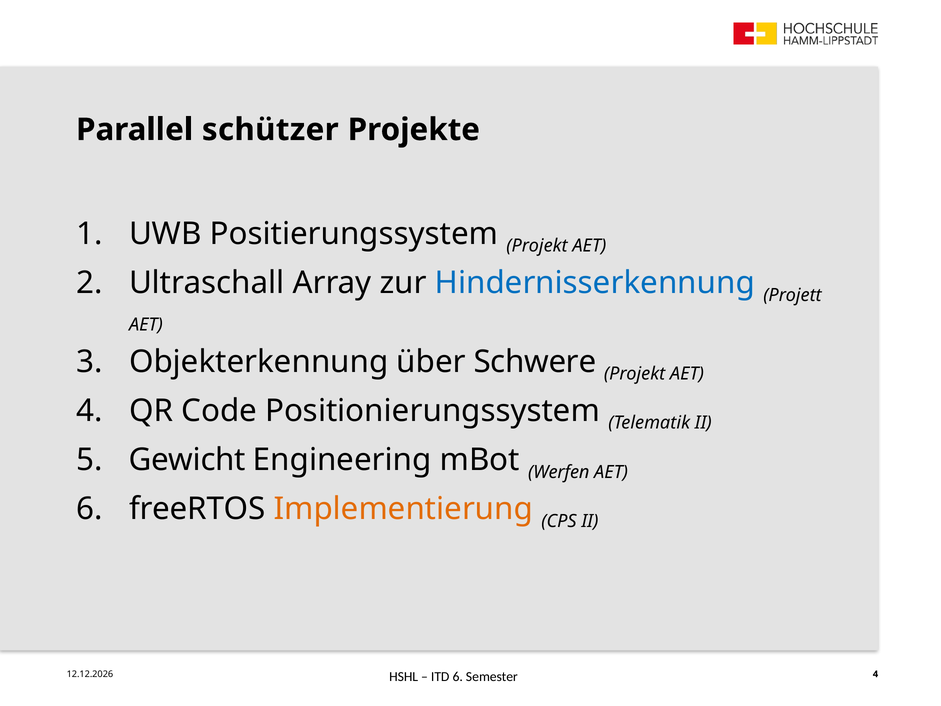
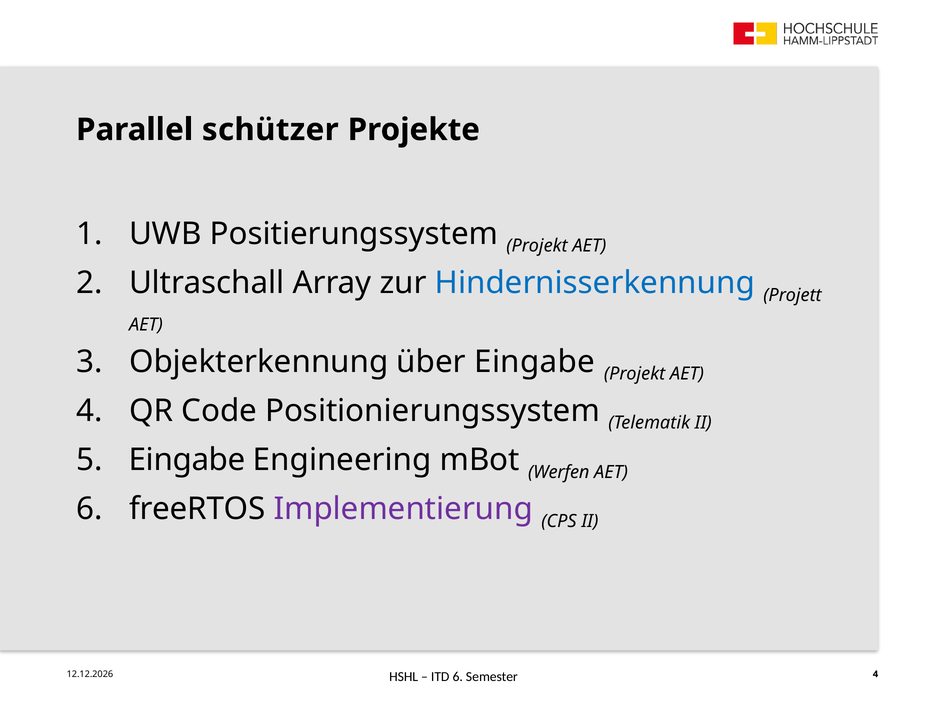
über Schwere: Schwere -> Eingabe
Gewicht at (187, 460): Gewicht -> Eingabe
Implementierung colour: orange -> purple
